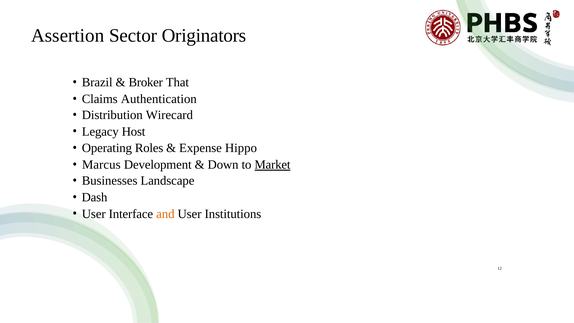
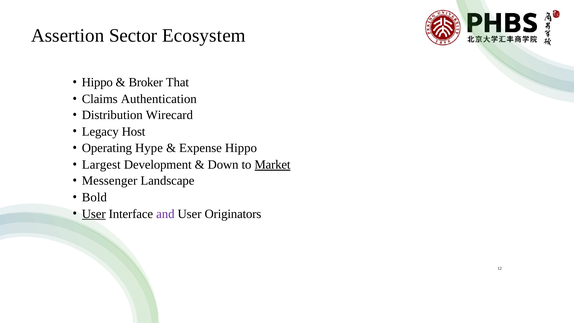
Originators: Originators -> Ecosystem
Brazil at (97, 82): Brazil -> Hippo
Roles: Roles -> Hype
Marcus: Marcus -> Largest
Businesses: Businesses -> Messenger
Dash: Dash -> Bold
User at (94, 214) underline: none -> present
and colour: orange -> purple
Institutions: Institutions -> Originators
